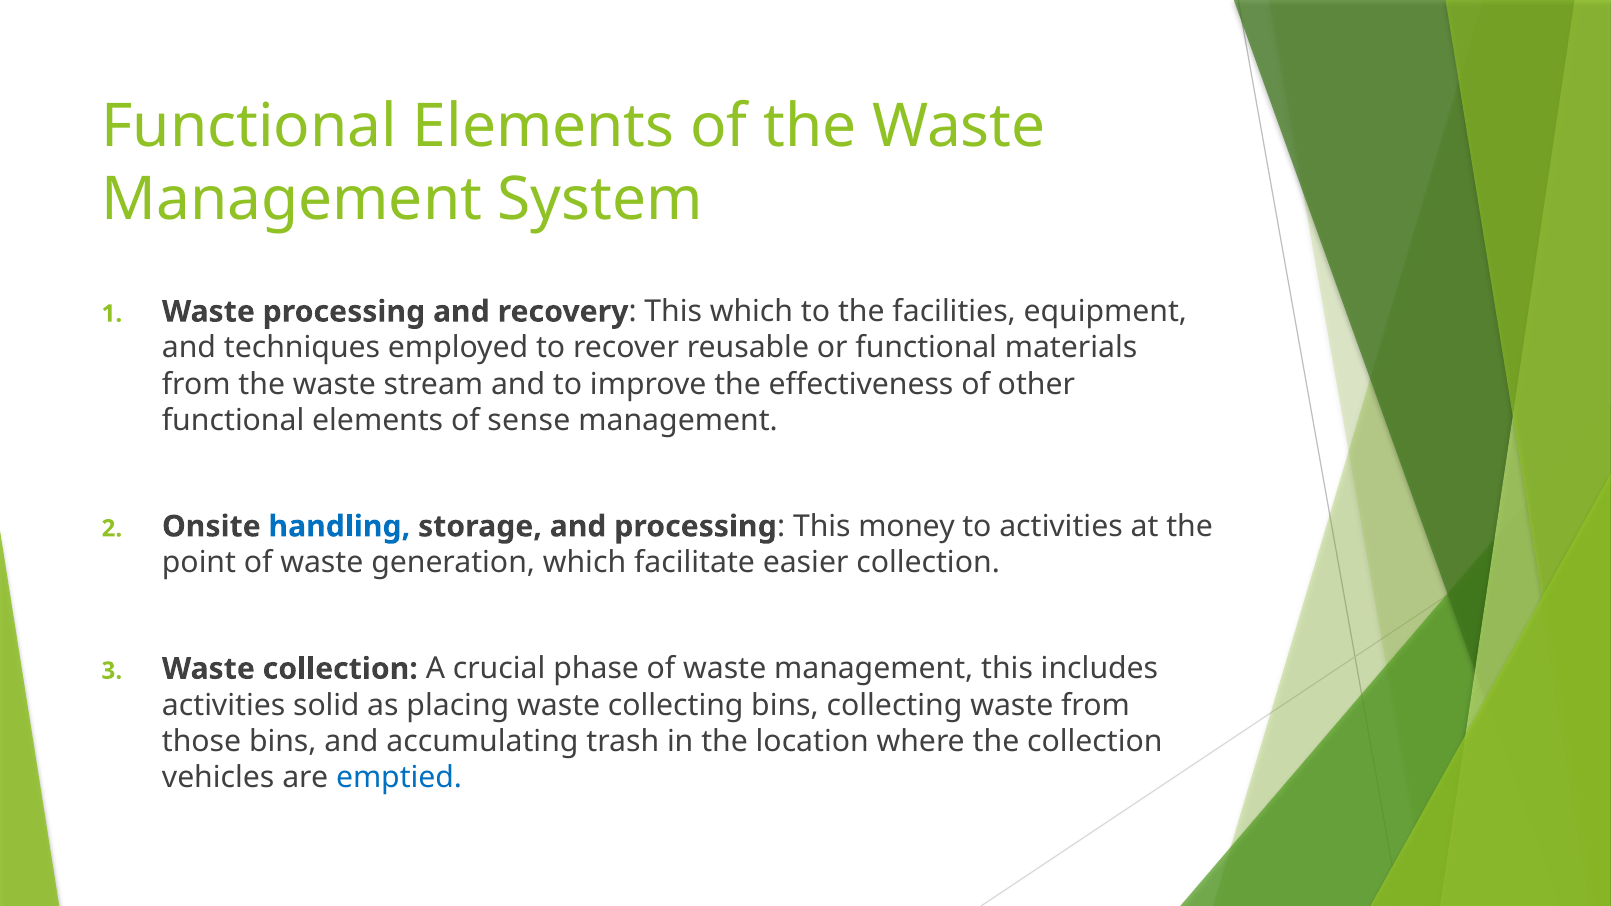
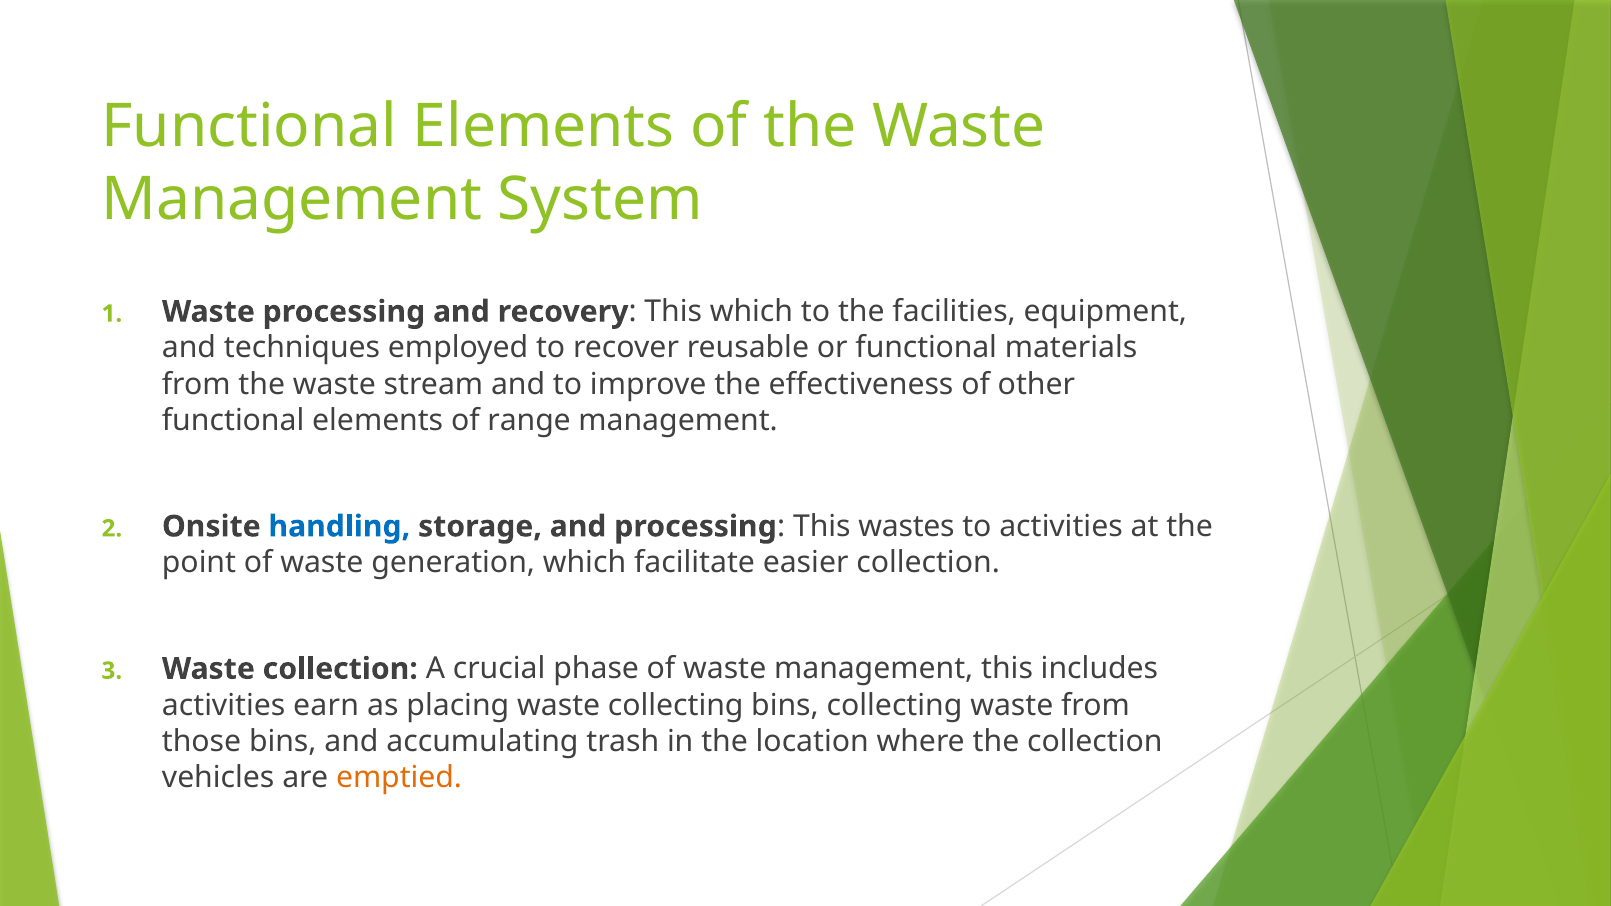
sense: sense -> range
money: money -> wastes
solid: solid -> earn
emptied colour: blue -> orange
